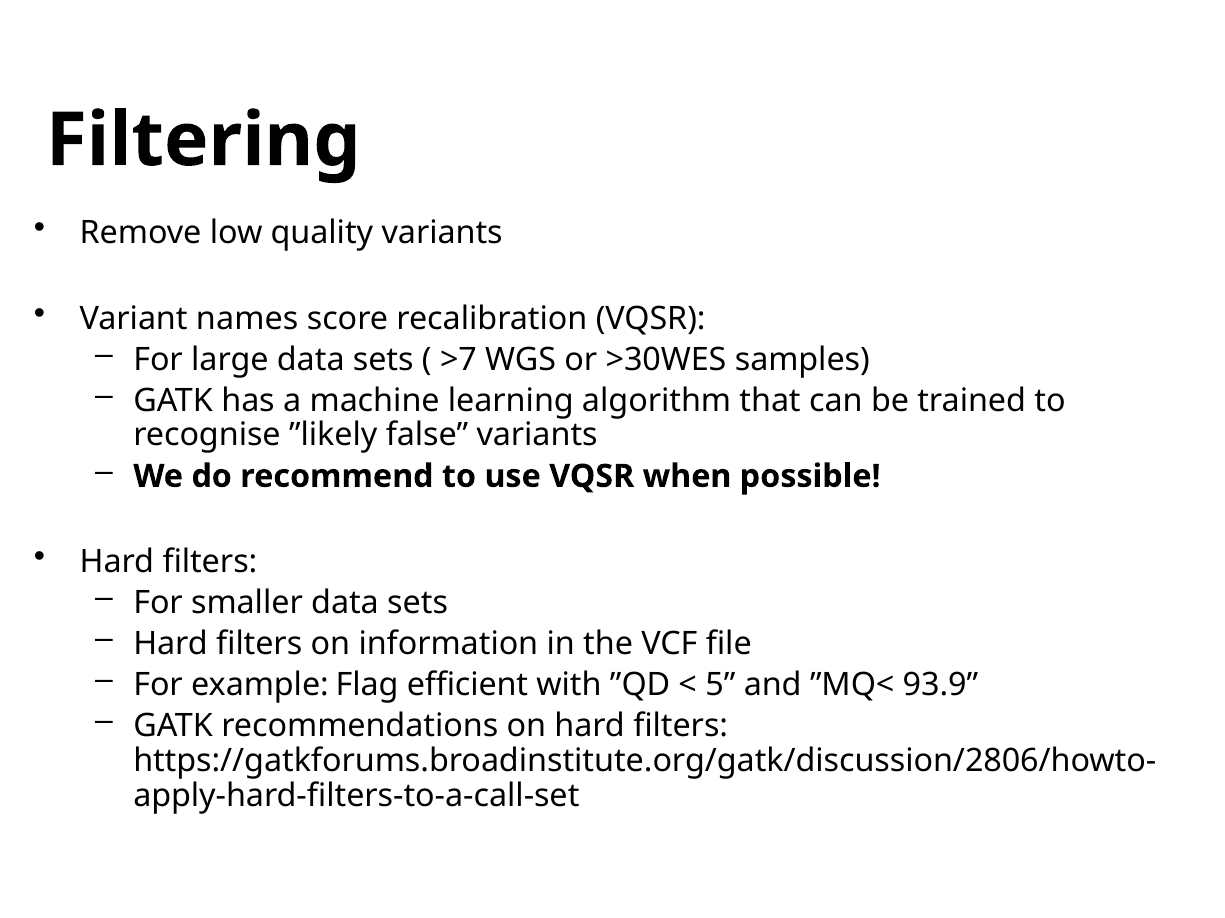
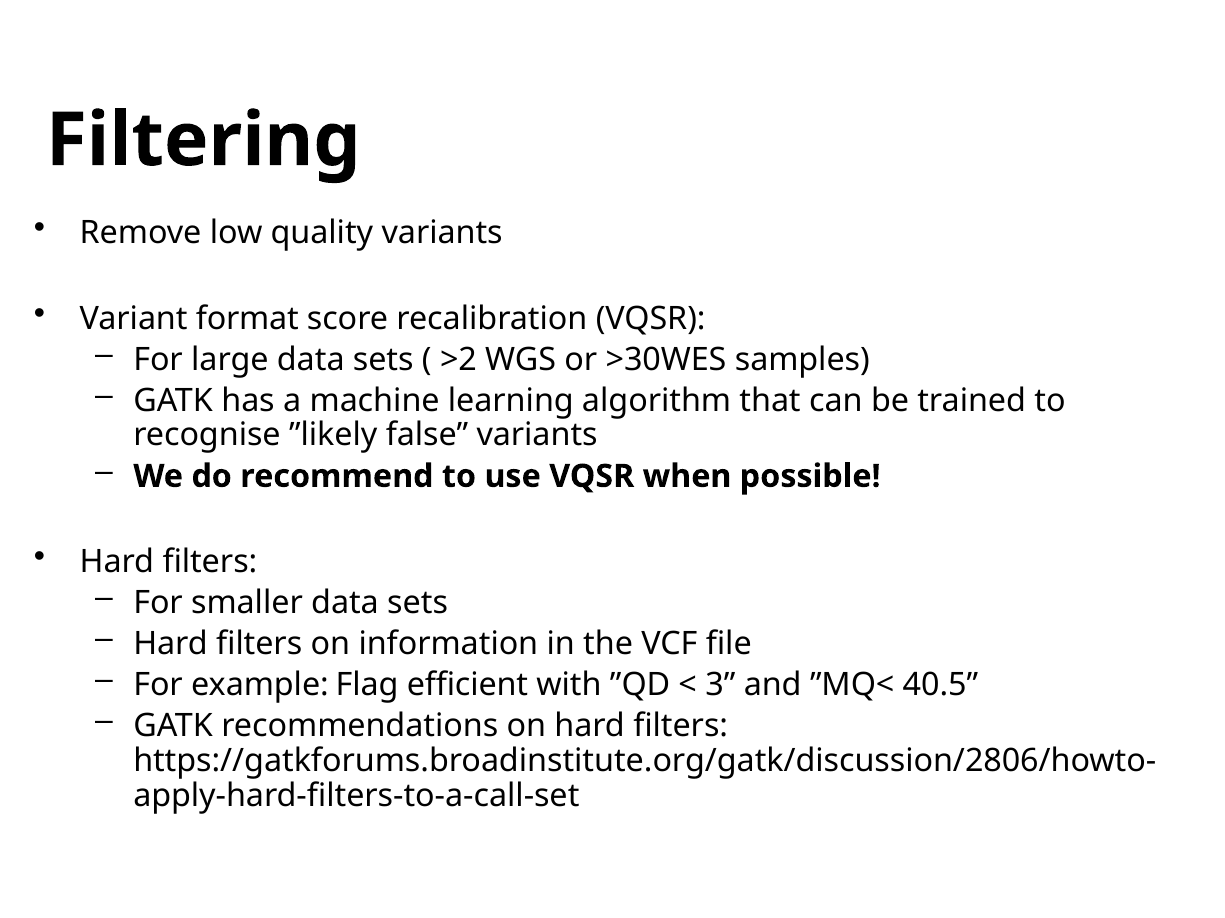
names: names -> format
>7: >7 -> >2
5: 5 -> 3
93.9: 93.9 -> 40.5
